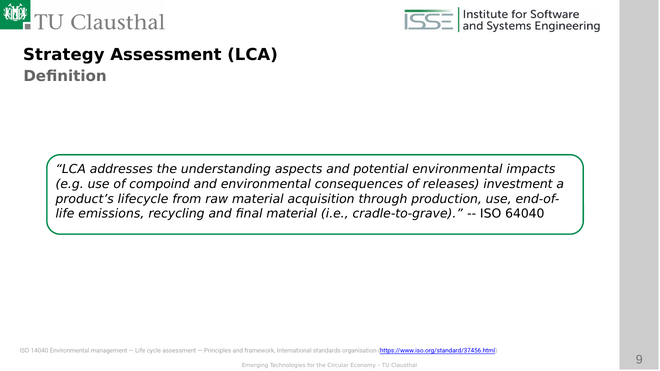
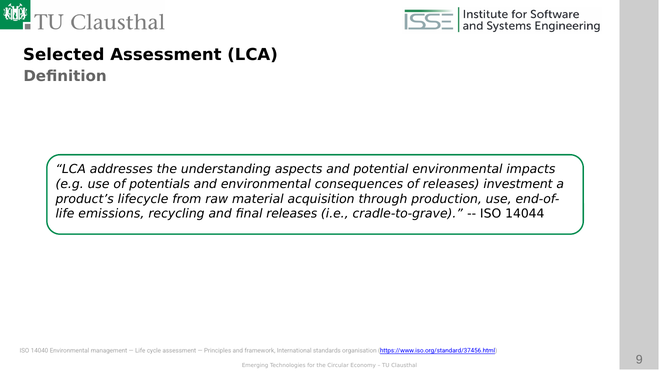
Strategy: Strategy -> Selected
compoind: compoind -> potentials
final material: material -> releases
64040: 64040 -> 14044
